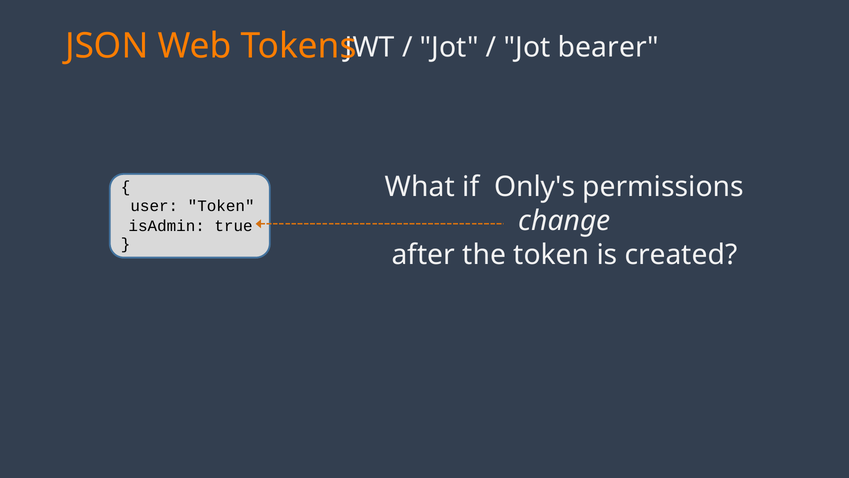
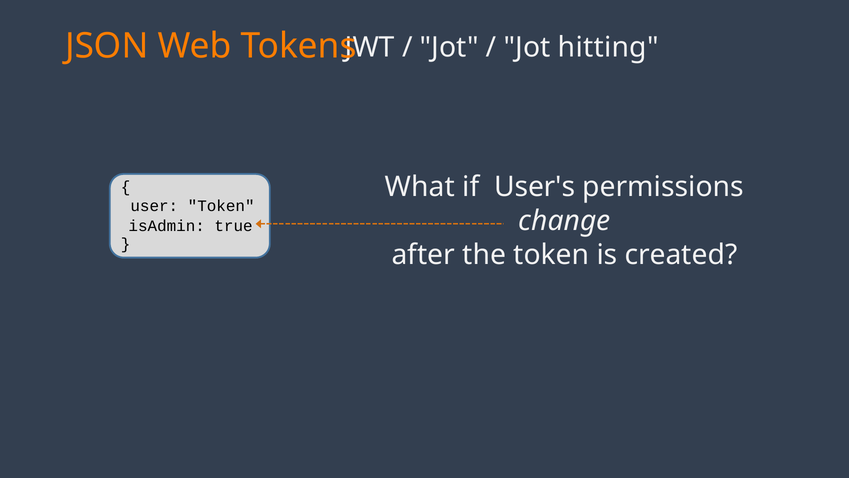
bearer: bearer -> hitting
Only's: Only's -> User's
